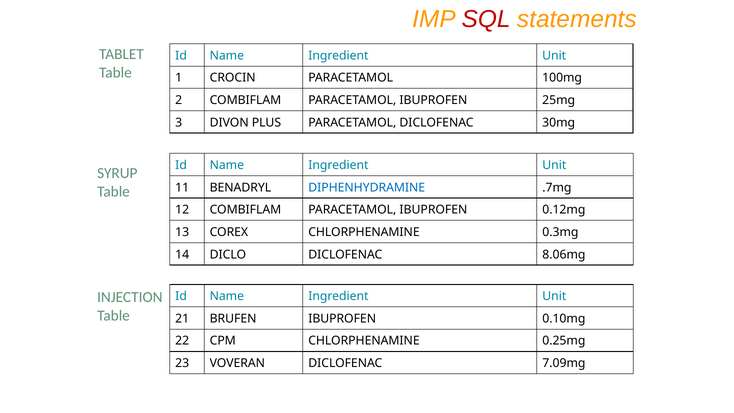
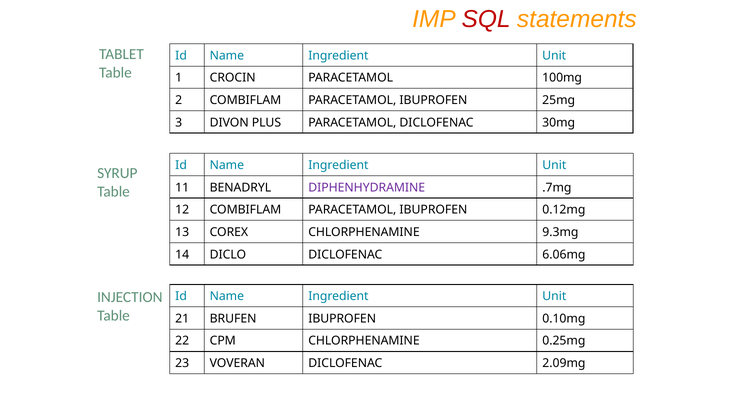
DIPHENHYDRAMINE colour: blue -> purple
0.3mg: 0.3mg -> 9.3mg
8.06mg: 8.06mg -> 6.06mg
7.09mg: 7.09mg -> 2.09mg
